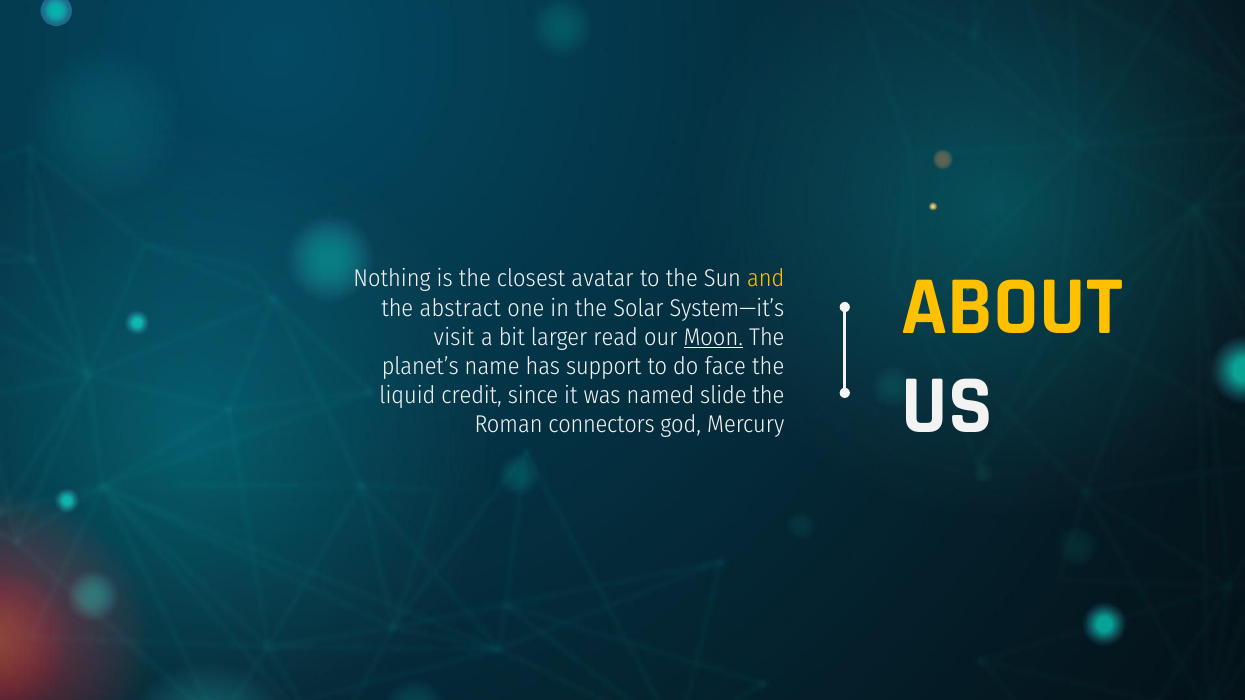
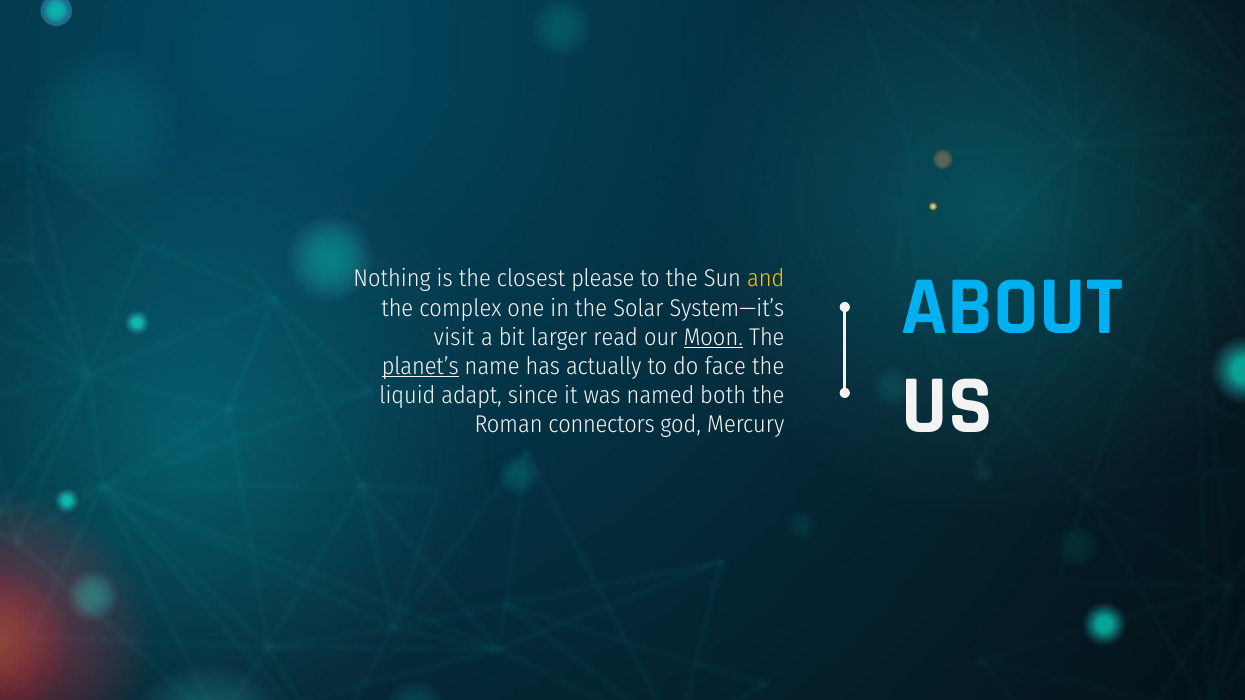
avatar: avatar -> please
ABOUT colour: yellow -> light blue
abstract: abstract -> complex
planet’s underline: none -> present
support: support -> actually
credit: credit -> adapt
slide: slide -> both
